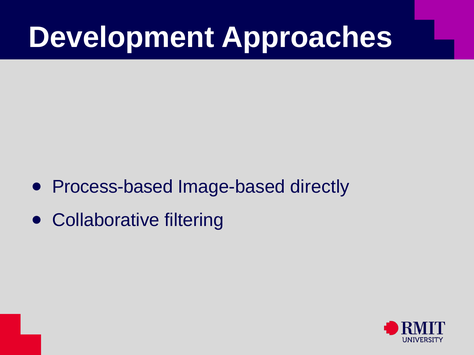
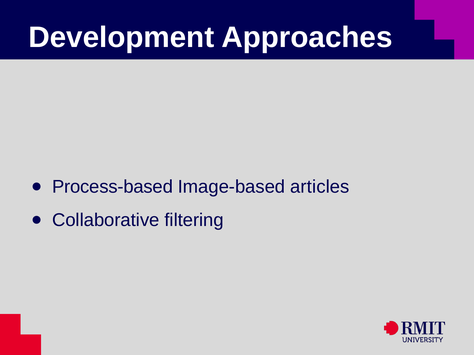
directly: directly -> articles
